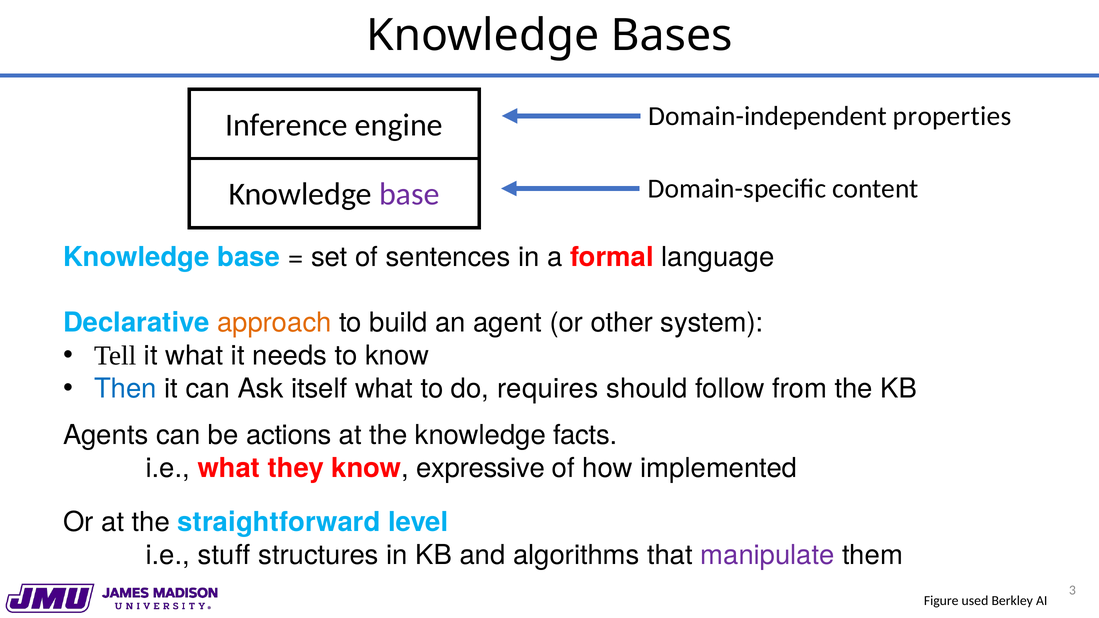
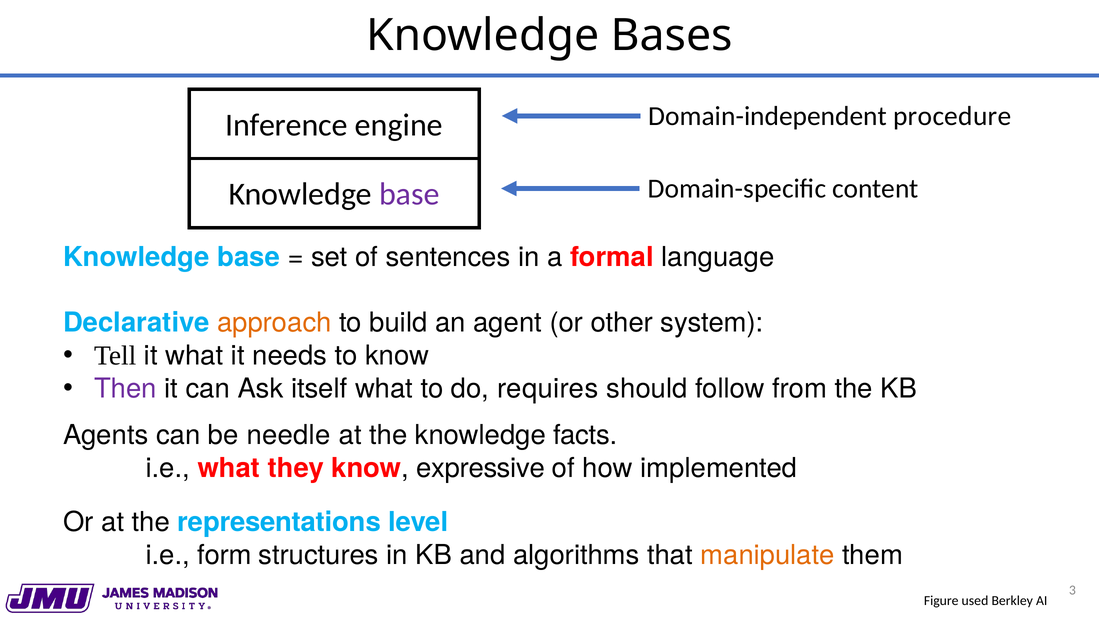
properties: properties -> procedure
Then colour: blue -> purple
actions: actions -> needle
straightforward: straightforward -> representations
stuff: stuff -> form
manipulate colour: purple -> orange
